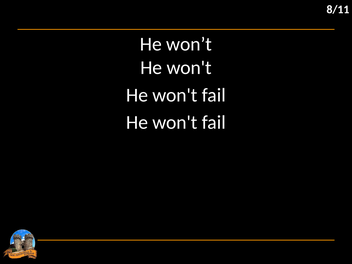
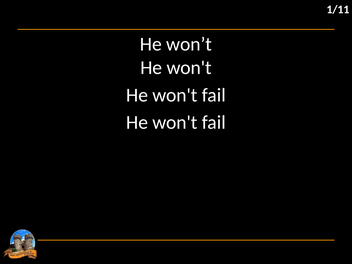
8/11: 8/11 -> 1/11
